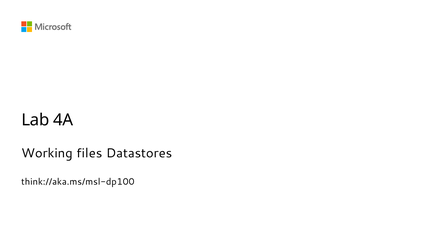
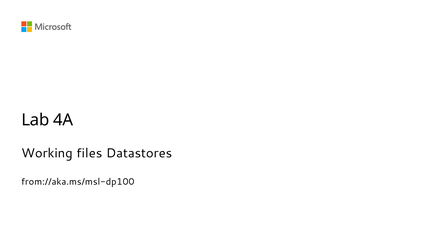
think://aka.ms/msl-dp100: think://aka.ms/msl-dp100 -> from://aka.ms/msl-dp100
